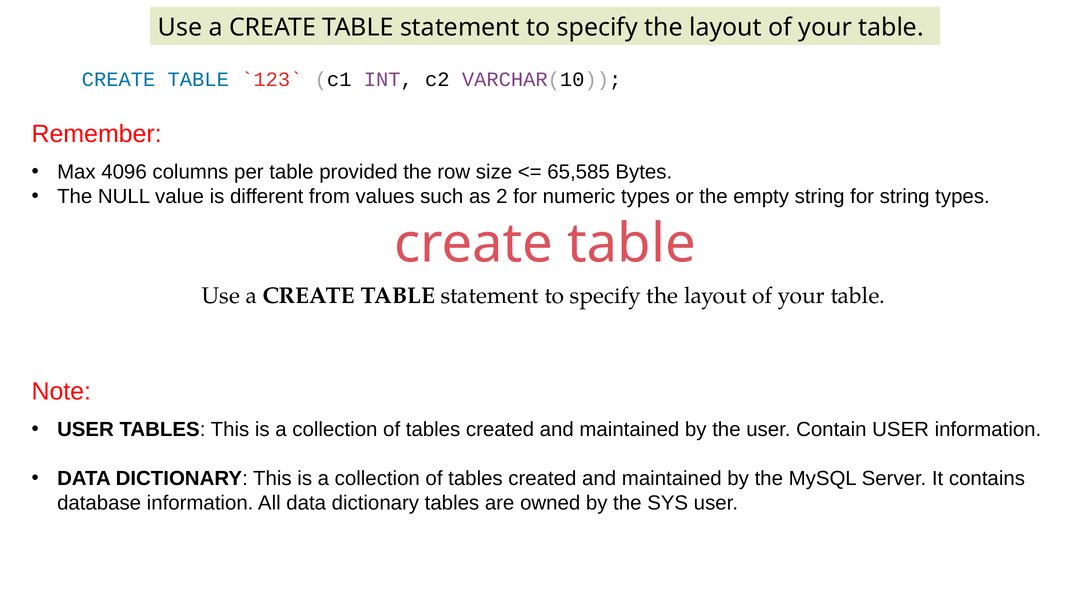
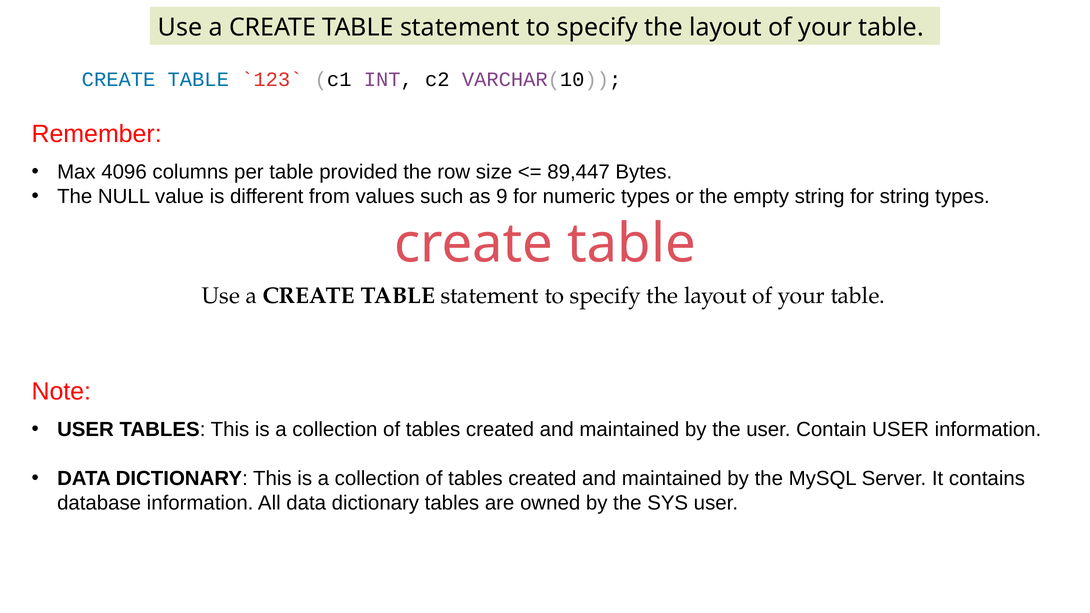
65,585: 65,585 -> 89,447
2: 2 -> 9
